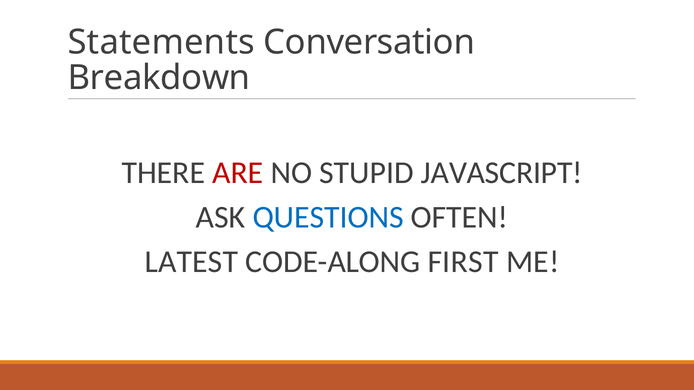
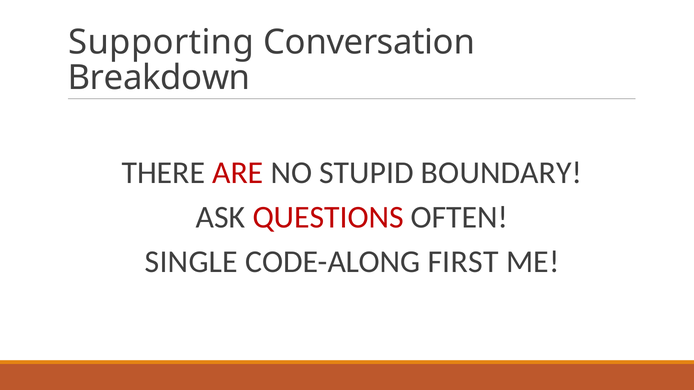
Statements: Statements -> Supporting
JAVASCRIPT: JAVASCRIPT -> BOUNDARY
QUESTIONS colour: blue -> red
LATEST: LATEST -> SINGLE
